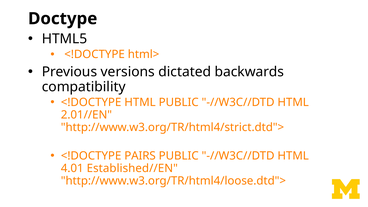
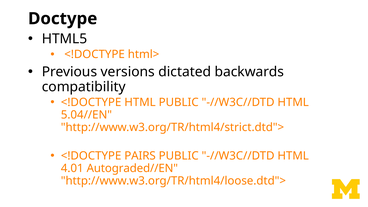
2.01//EN: 2.01//EN -> 5.04//EN
Established//EN: Established//EN -> Autograded//EN
